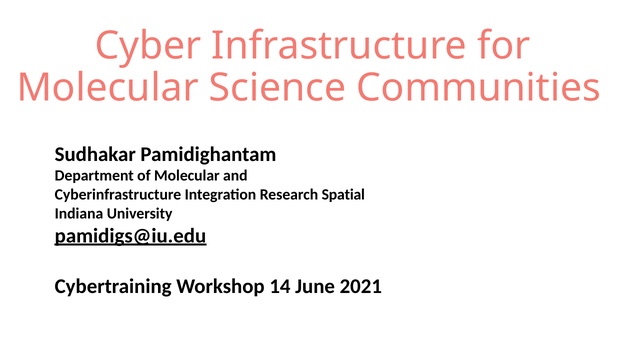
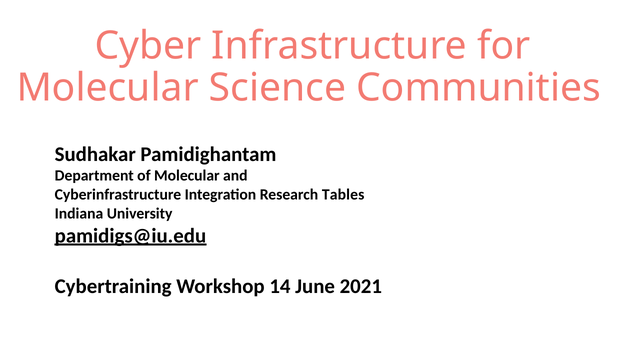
Spatial: Spatial -> Tables
